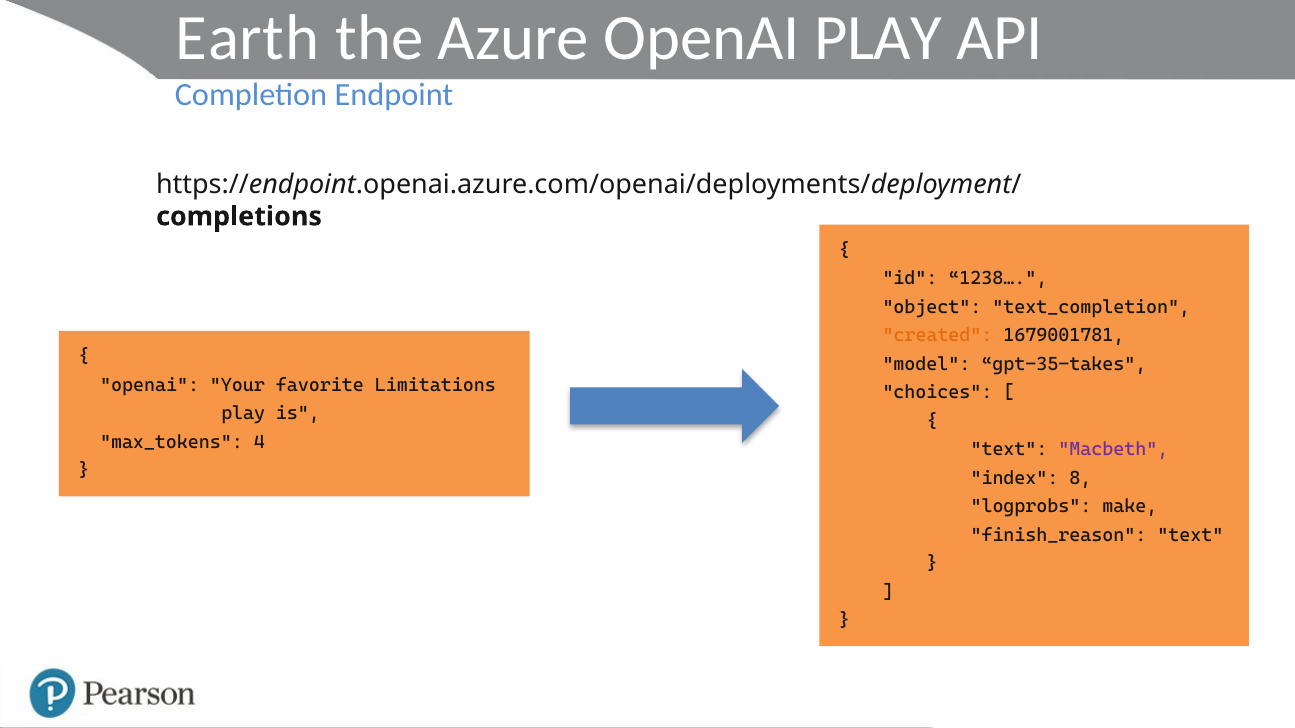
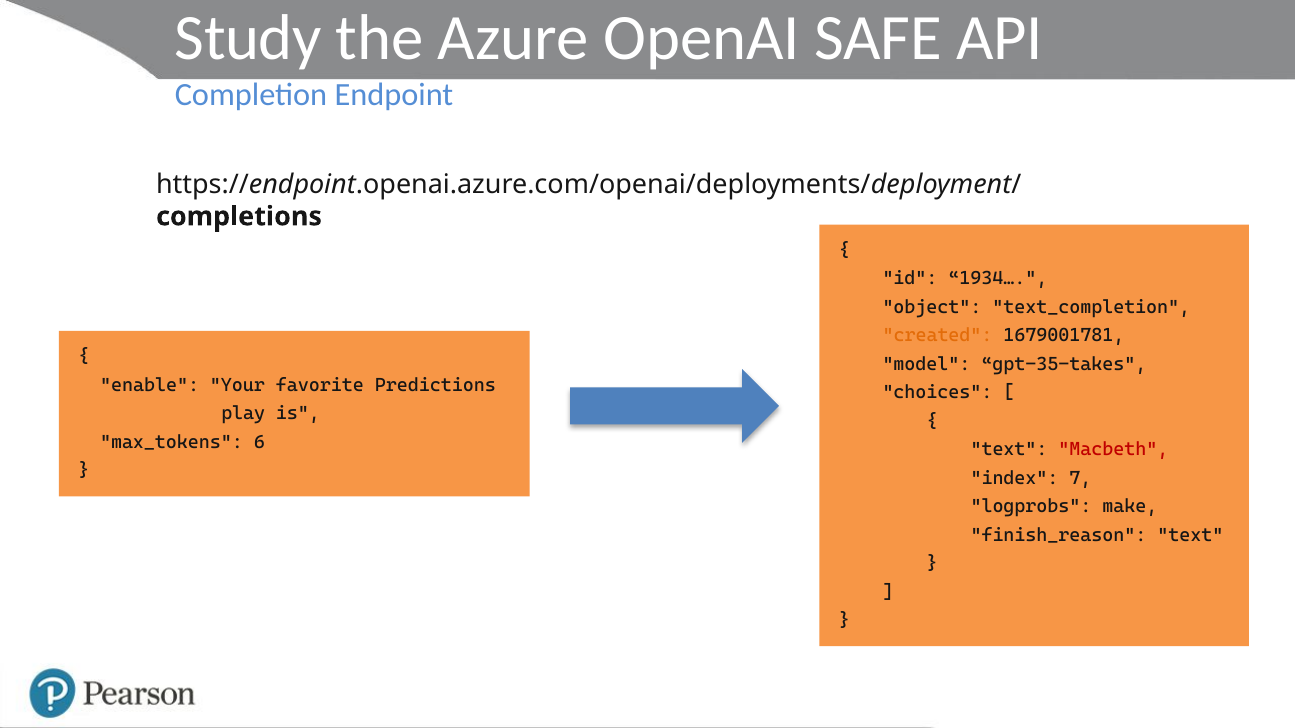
Earth: Earth -> Study
OpenAI PLAY: PLAY -> SAFE
1238…: 1238… -> 1934…
openai at (150, 385): openai -> enable
Limitations: Limitations -> Predictions
4: 4 -> 6
Macbeth colour: purple -> red
8: 8 -> 7
